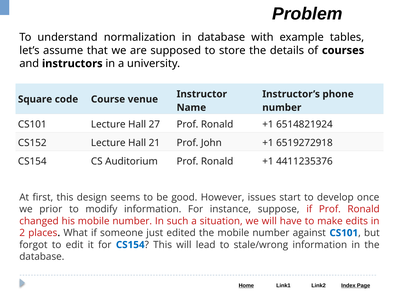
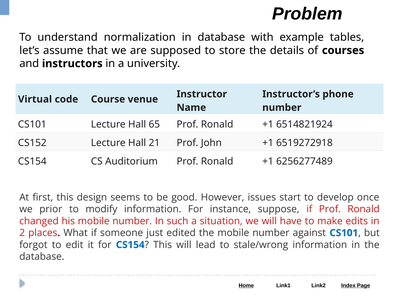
Square: Square -> Virtual
27: 27 -> 65
4411235376: 4411235376 -> 6256277489
